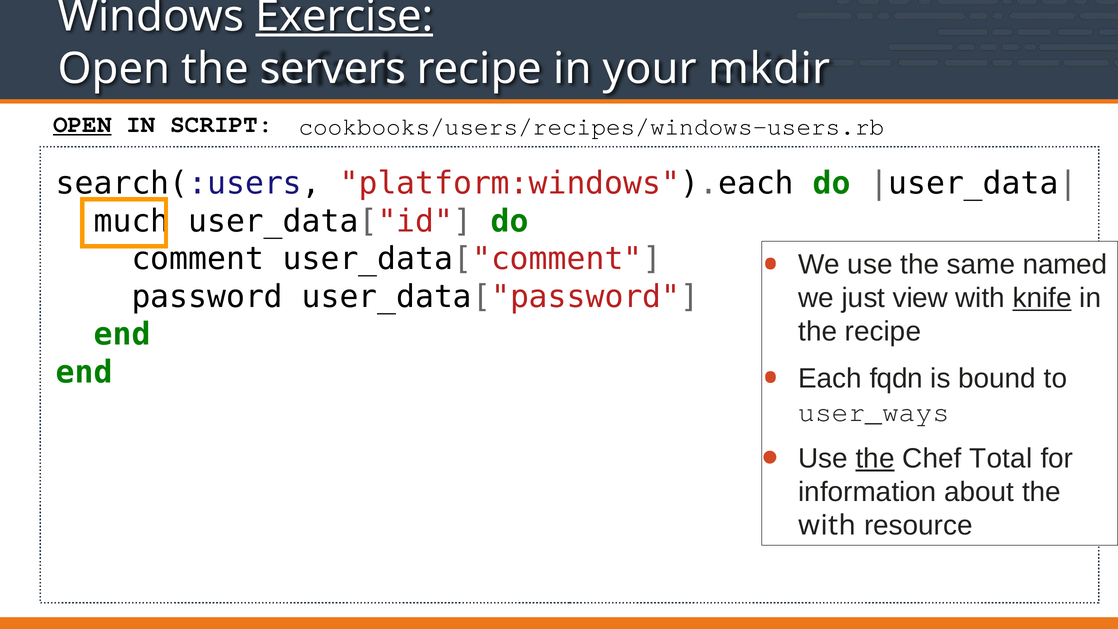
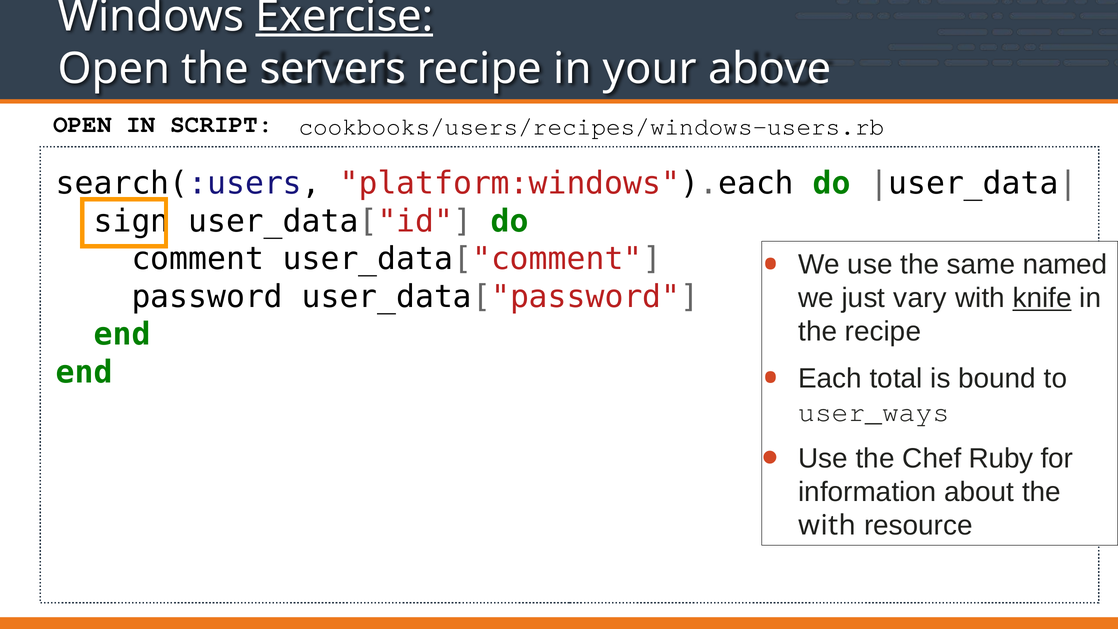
mkdir: mkdir -> above
OPEN at (82, 124) underline: present -> none
much: much -> sign
view: view -> vary
fqdn: fqdn -> total
the at (875, 458) underline: present -> none
Total: Total -> Ruby
